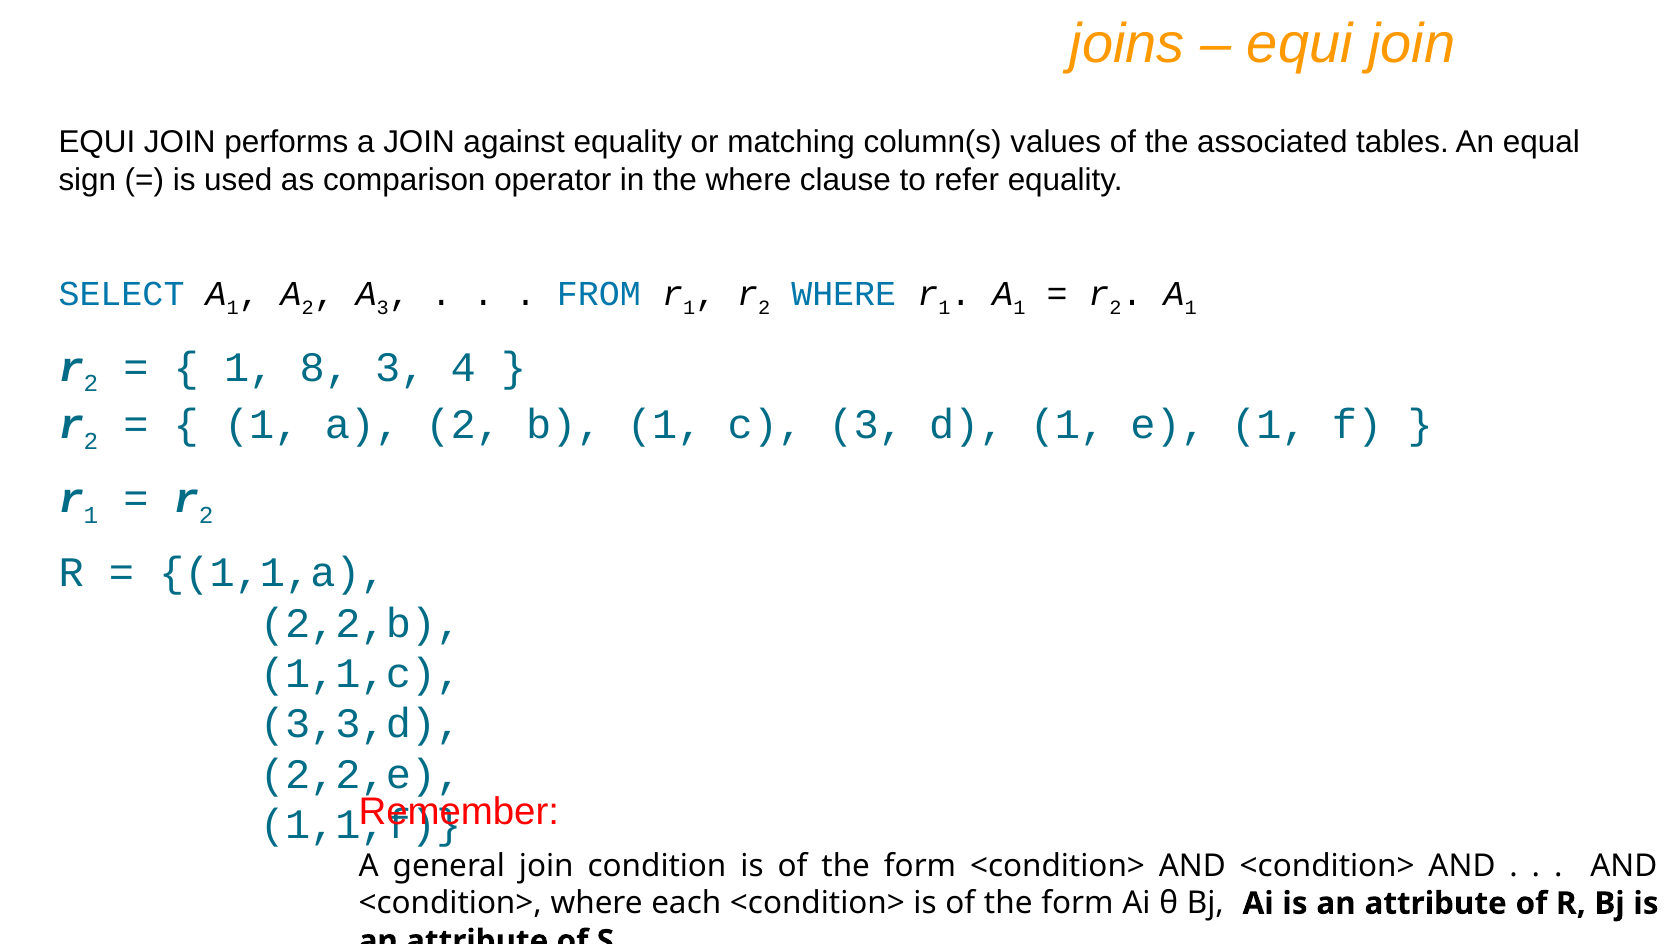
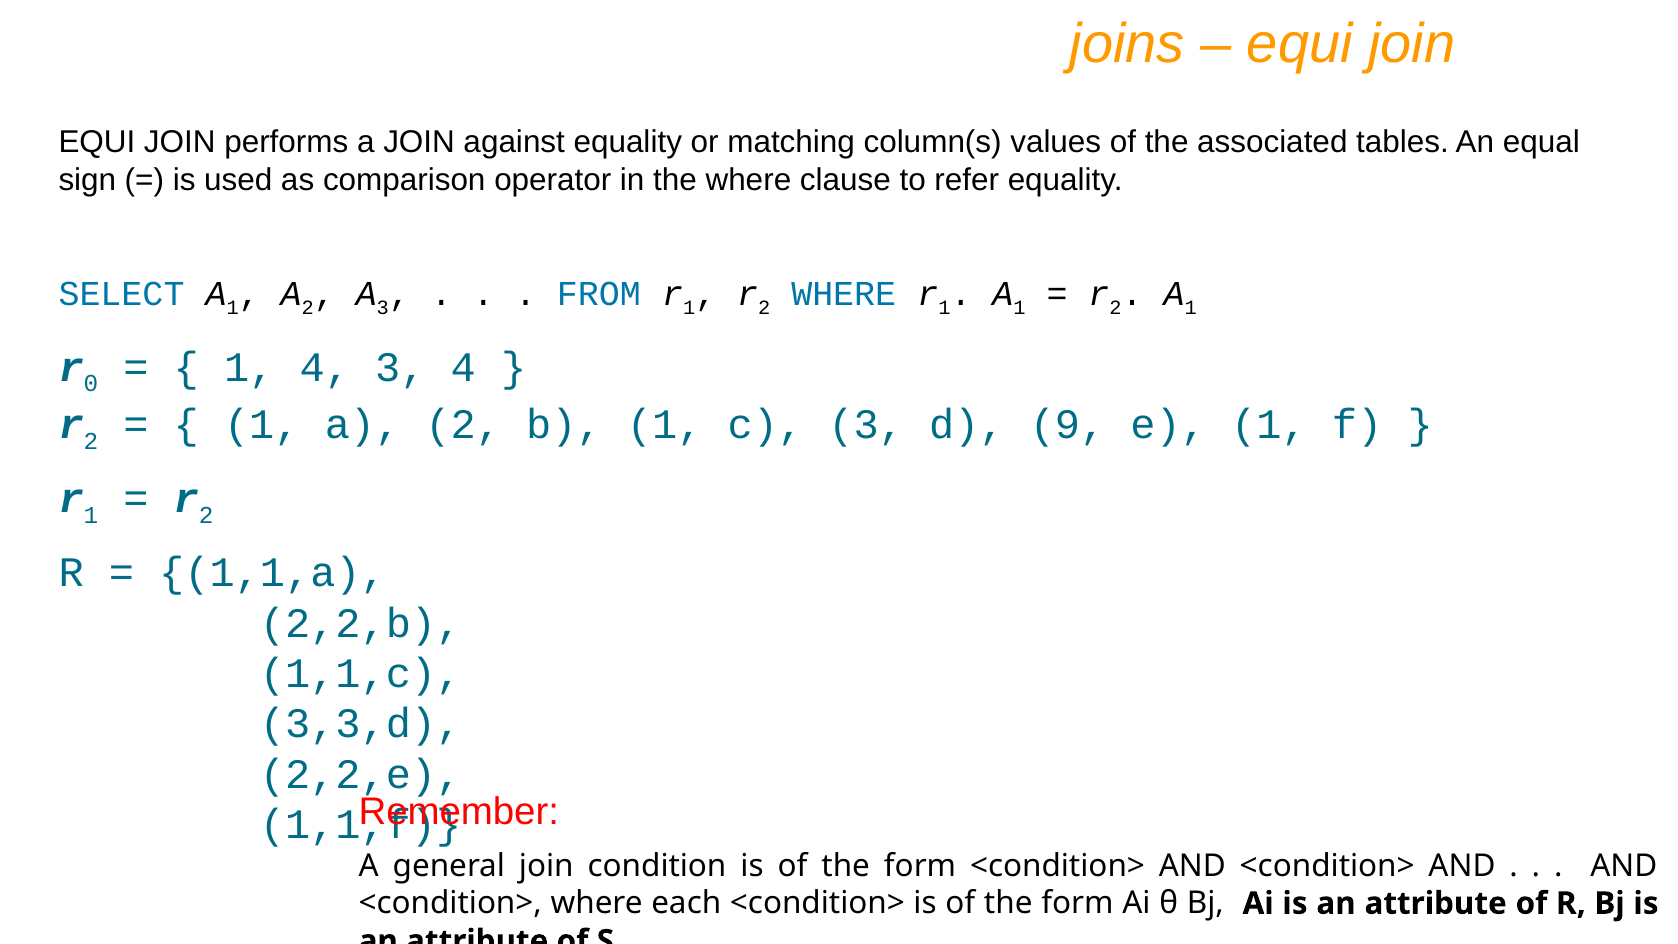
2 at (91, 384): 2 -> 0
1 8: 8 -> 4
d 1: 1 -> 9
